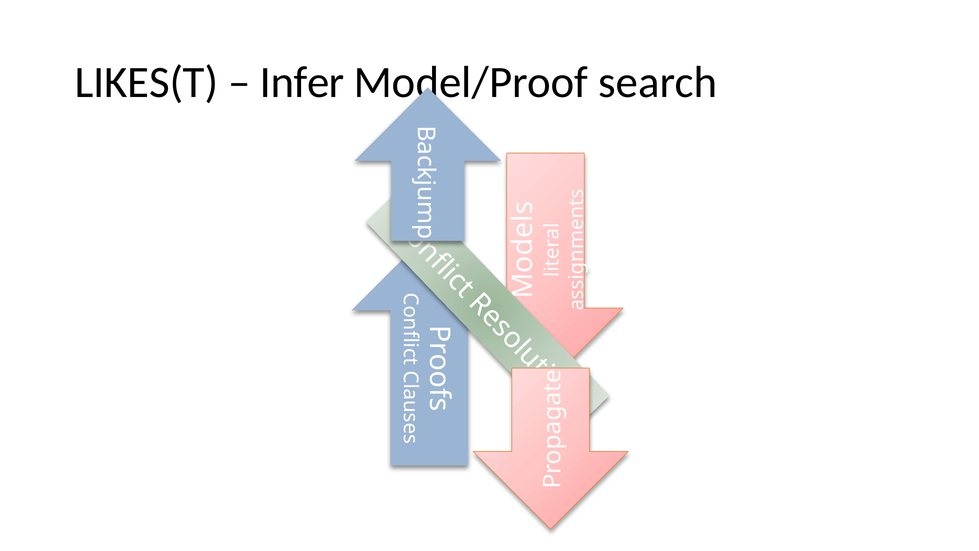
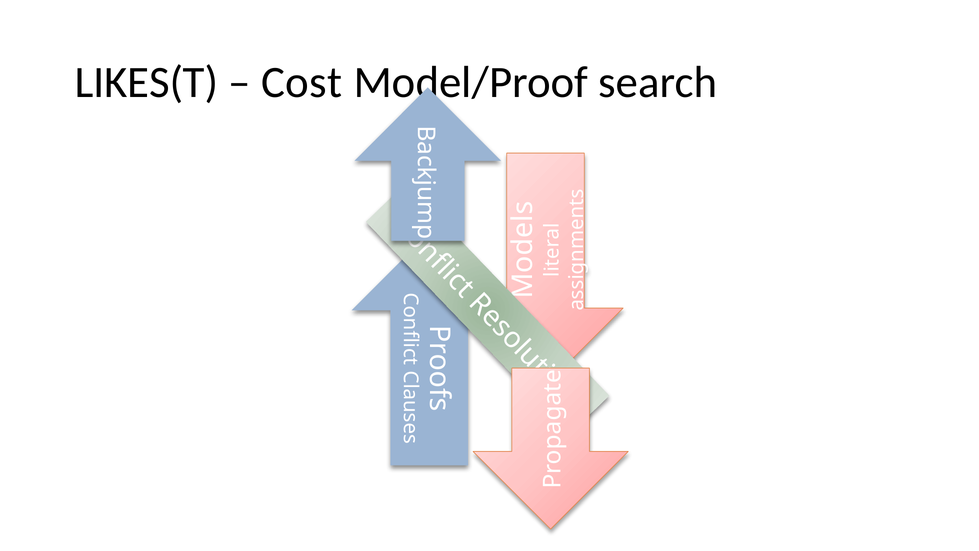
Infer: Infer -> Cost
